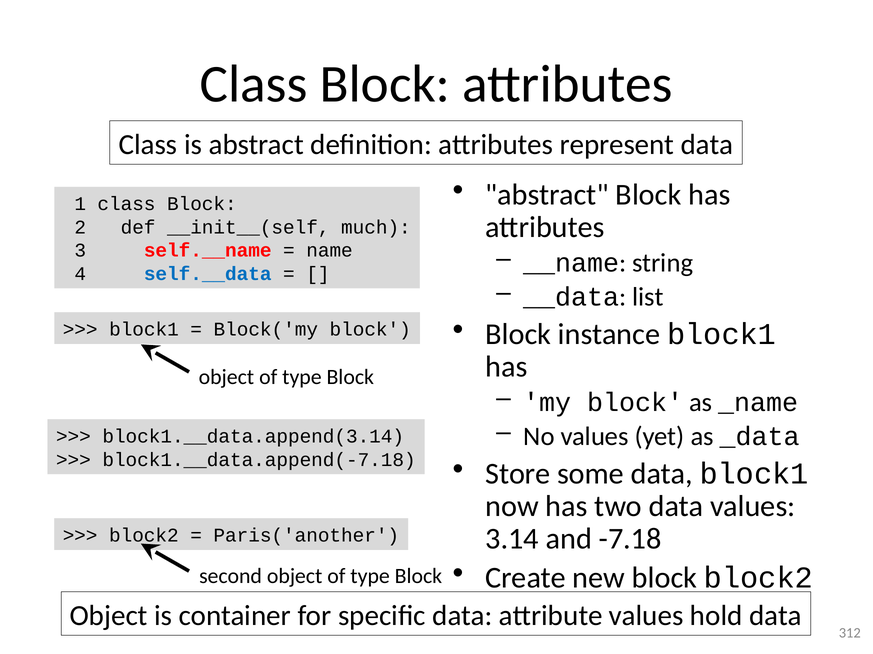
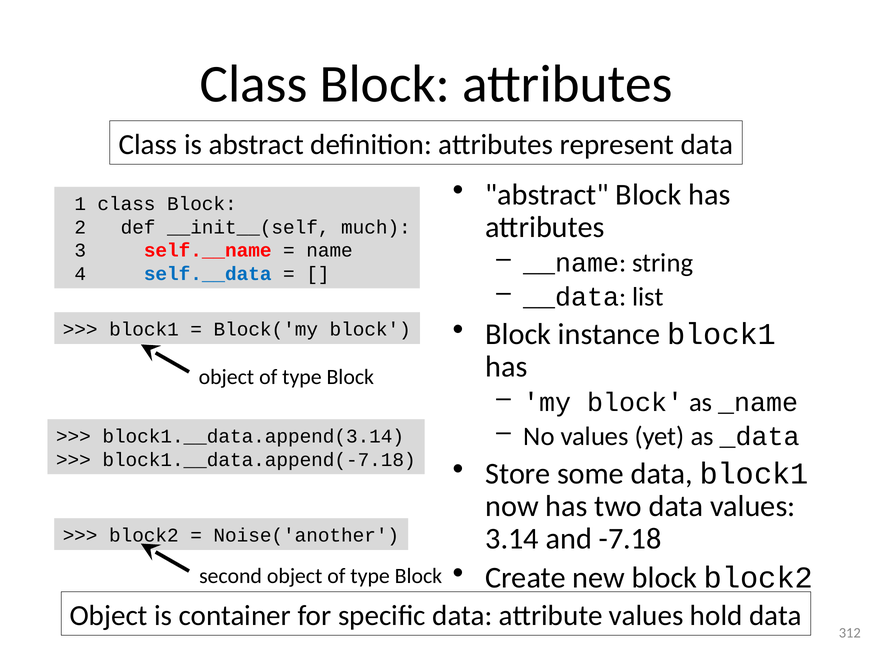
Paris('another: Paris('another -> Noise('another
